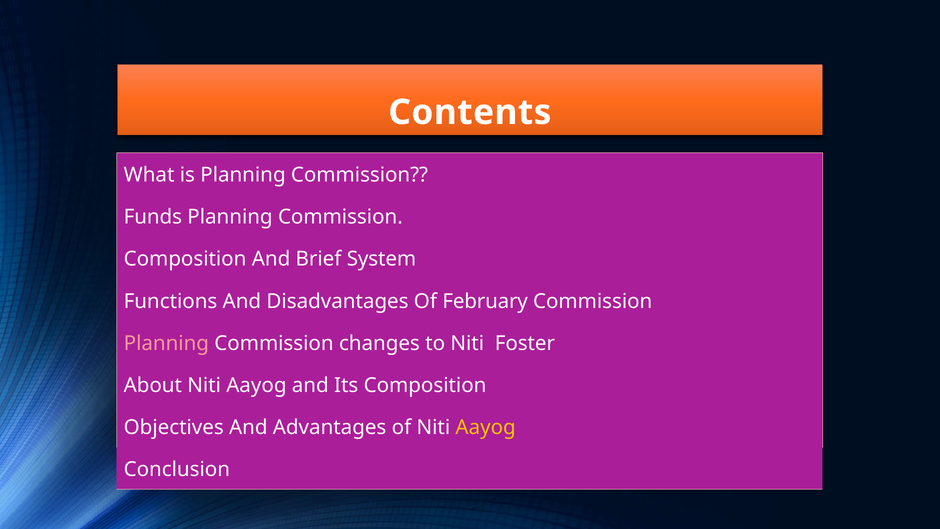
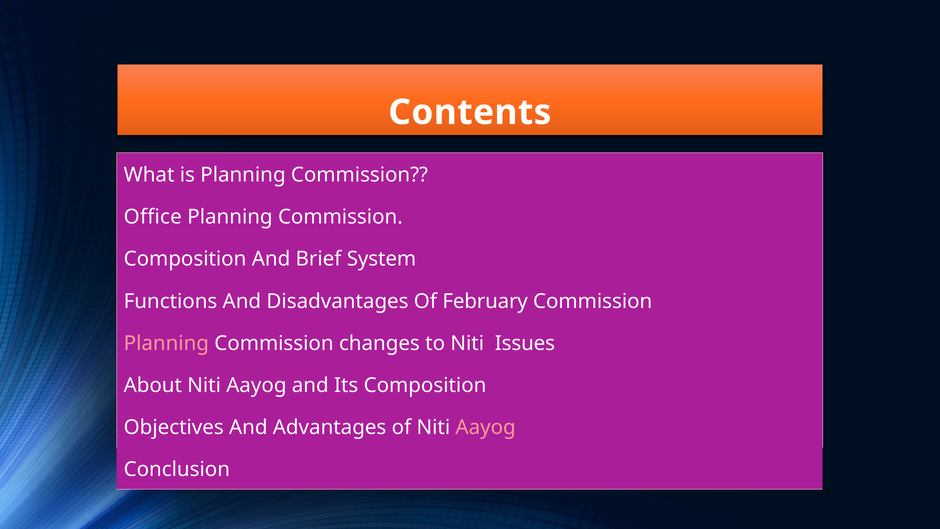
Funds: Funds -> Office
Foster: Foster -> Issues
Aayog at (486, 427) colour: yellow -> pink
